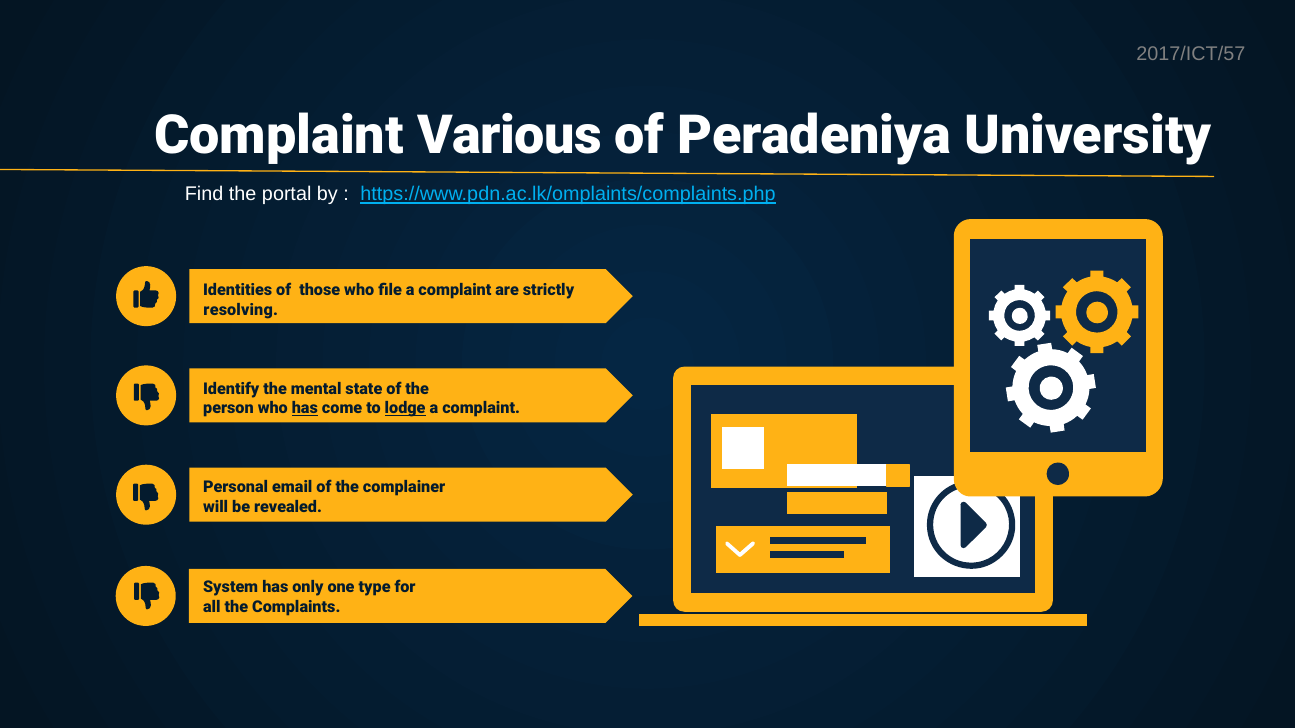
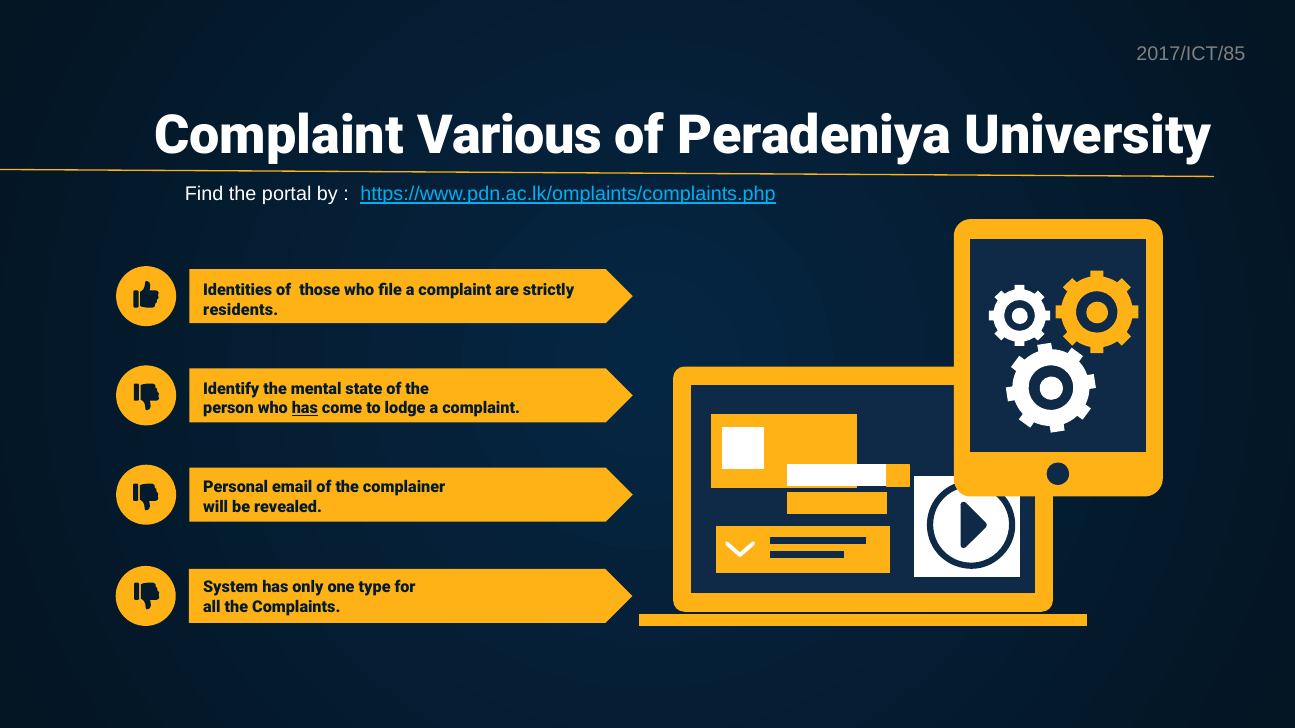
2017/ICT/57: 2017/ICT/57 -> 2017/ICT/85
resolving: resolving -> residents
lodge underline: present -> none
